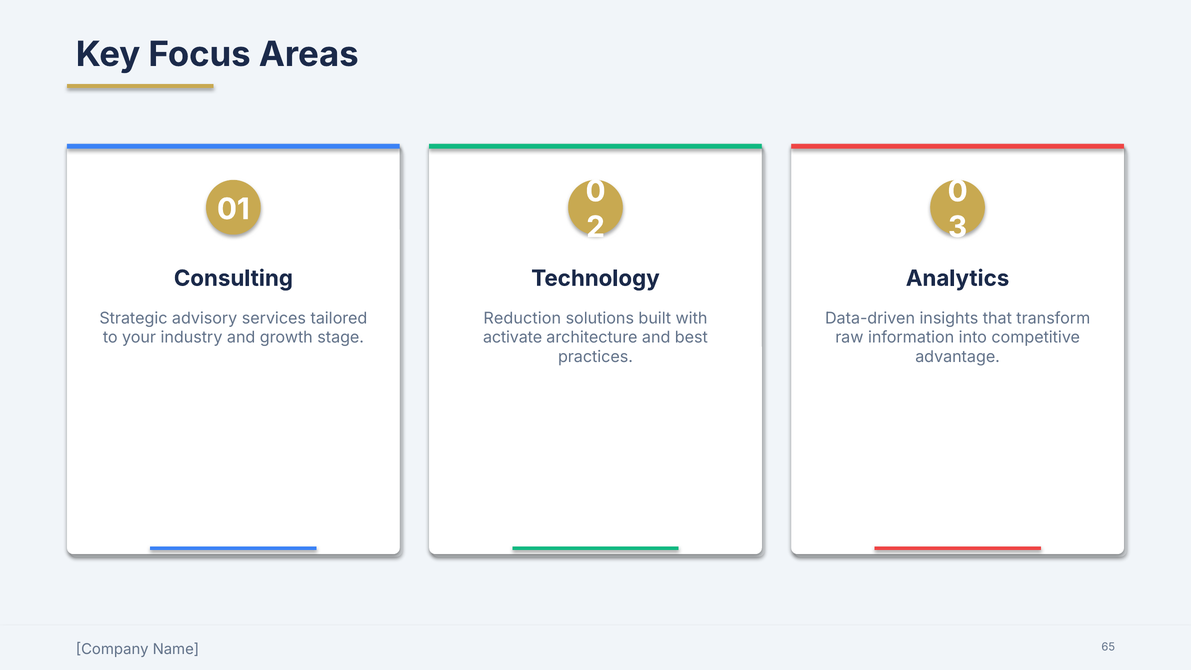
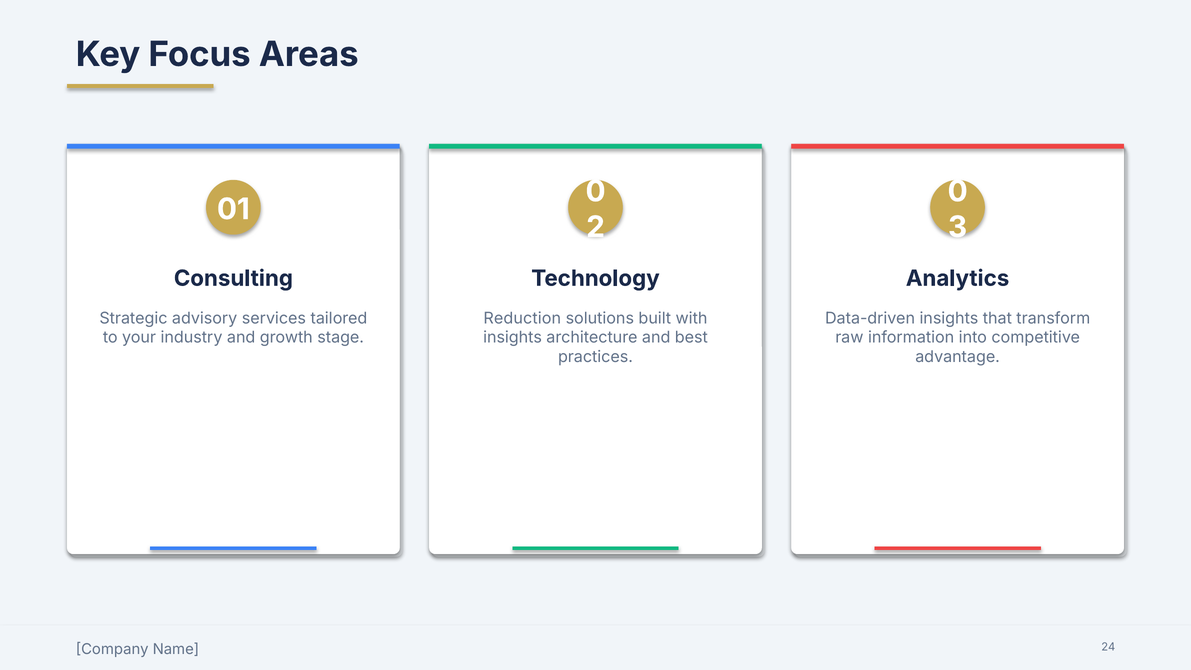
activate at (513, 338): activate -> insights
65: 65 -> 24
